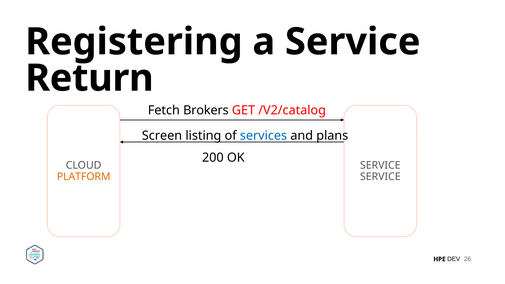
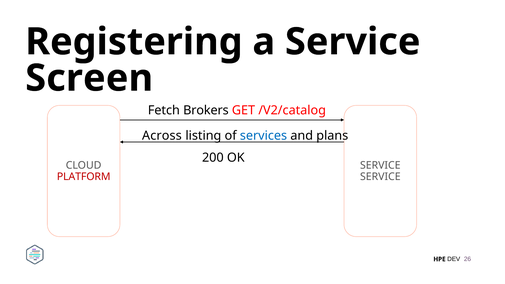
Return: Return -> Screen
Screen: Screen -> Across
PLATFORM colour: orange -> red
